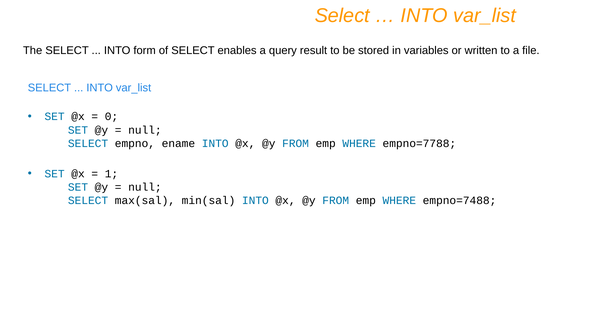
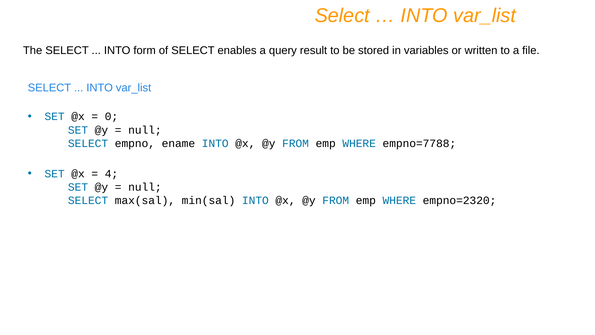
1: 1 -> 4
empno=7488: empno=7488 -> empno=2320
